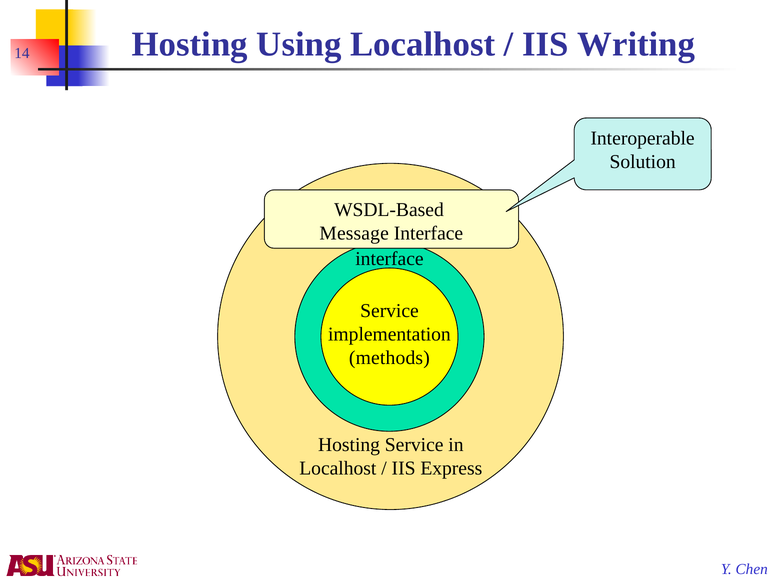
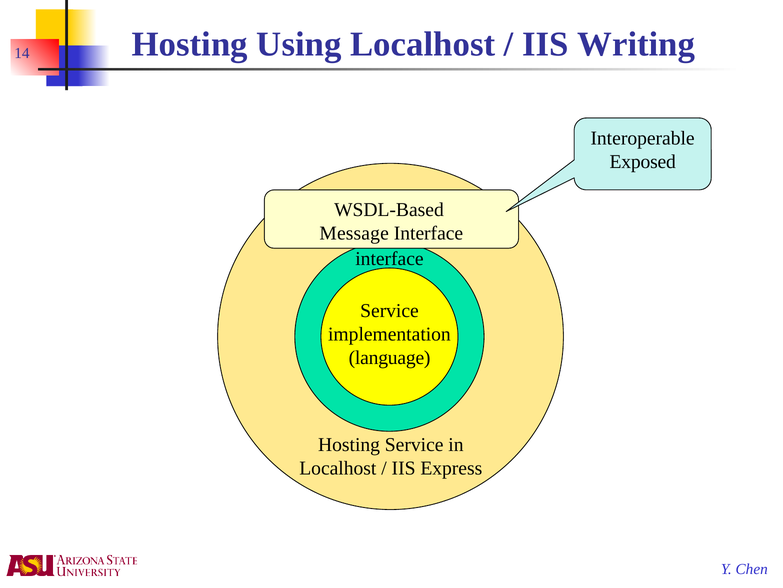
Solution: Solution -> Exposed
methods: methods -> language
